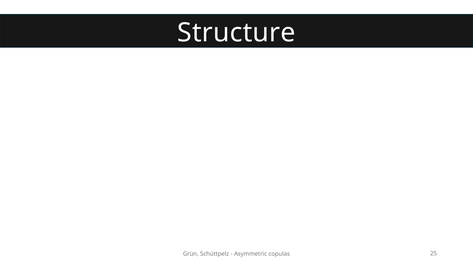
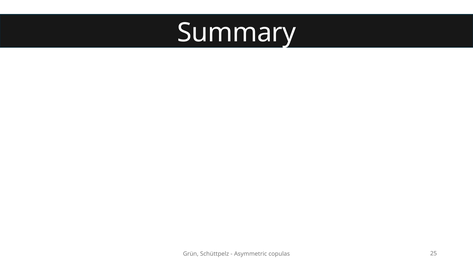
Structure: Structure -> Summary
